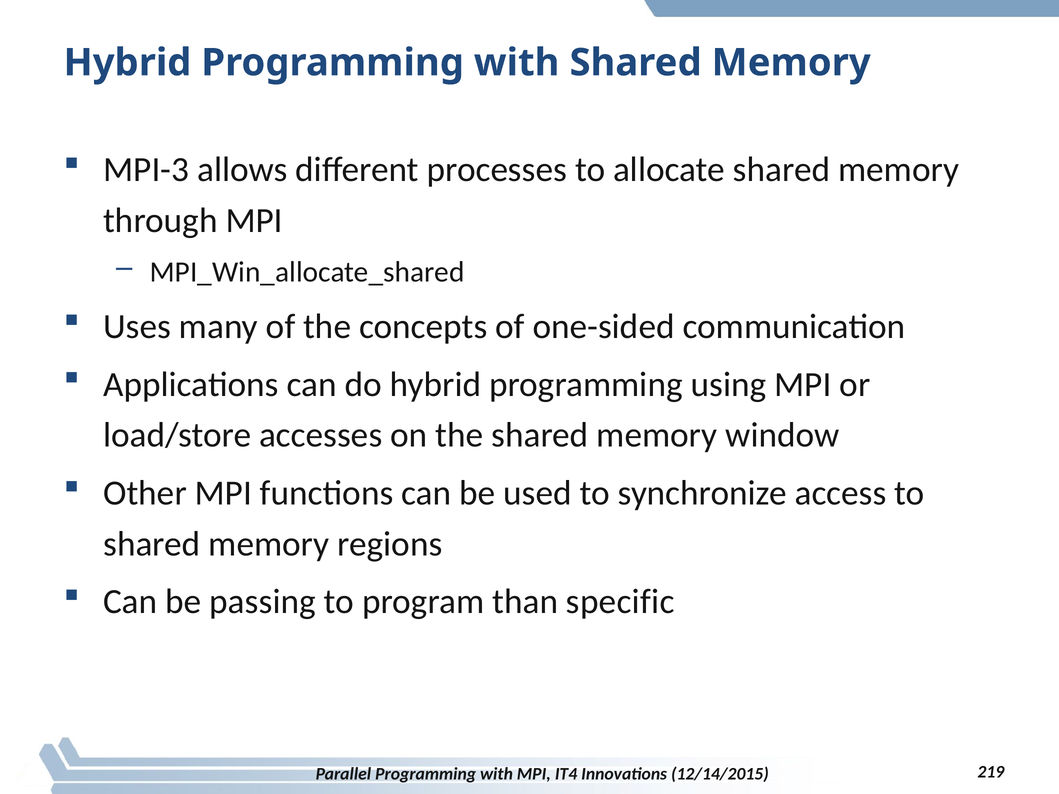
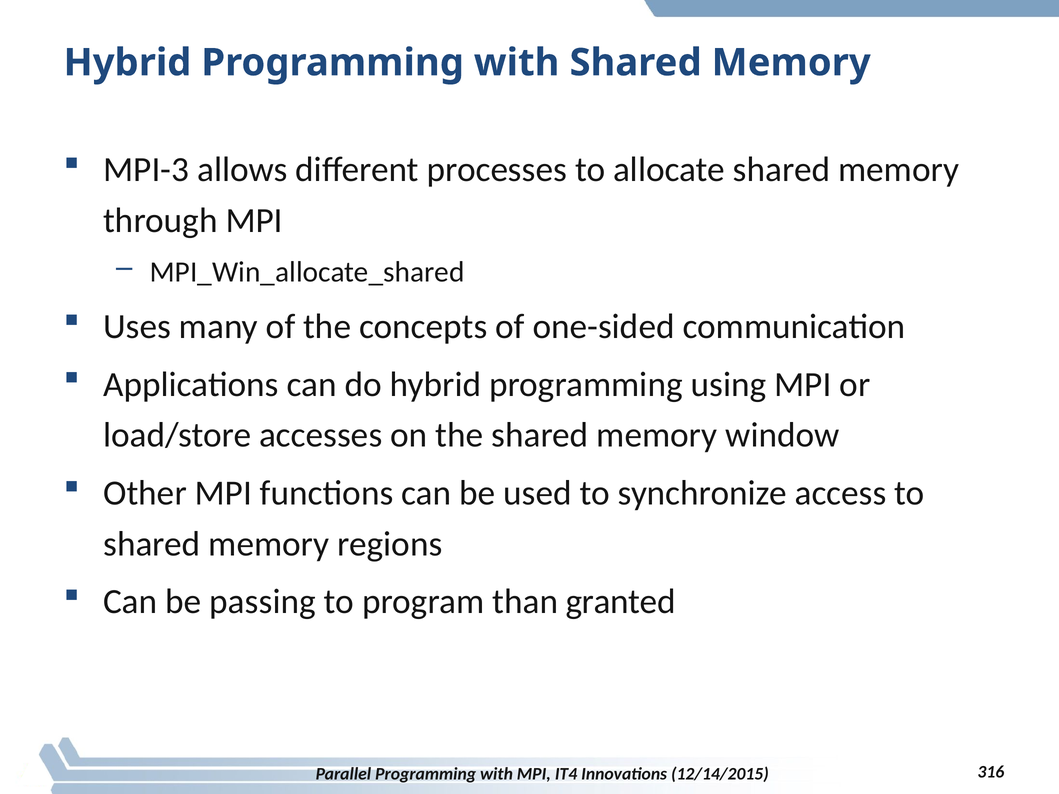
specific: specific -> granted
219: 219 -> 316
